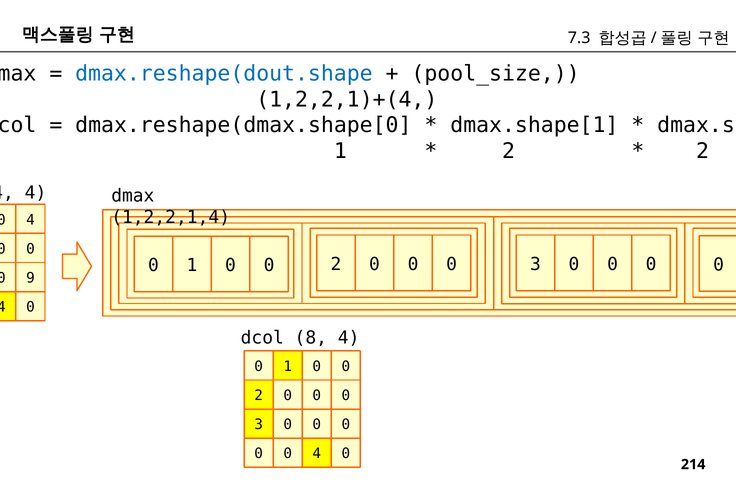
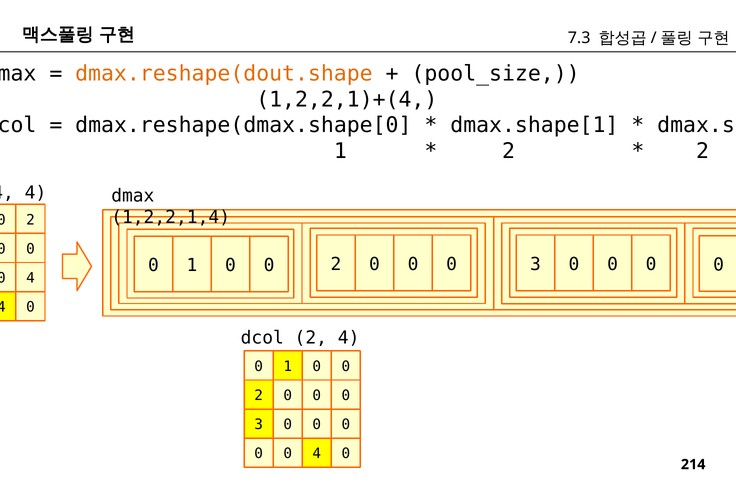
dmax.reshape(dout.shape colour: blue -> orange
4 at (30, 220): 4 -> 2
9 at (30, 278): 9 -> 4
dcol 8: 8 -> 2
